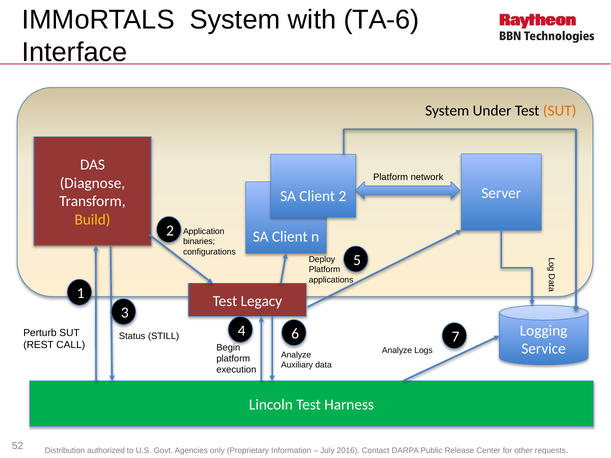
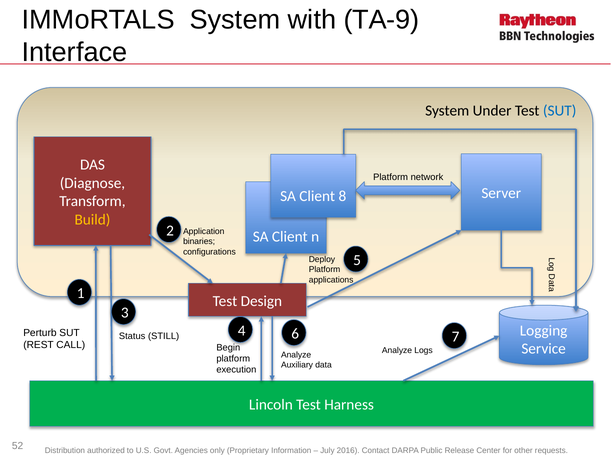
TA-6: TA-6 -> TA-9
SUT at (560, 111) colour: orange -> blue
Client 2: 2 -> 8
Legacy: Legacy -> Design
